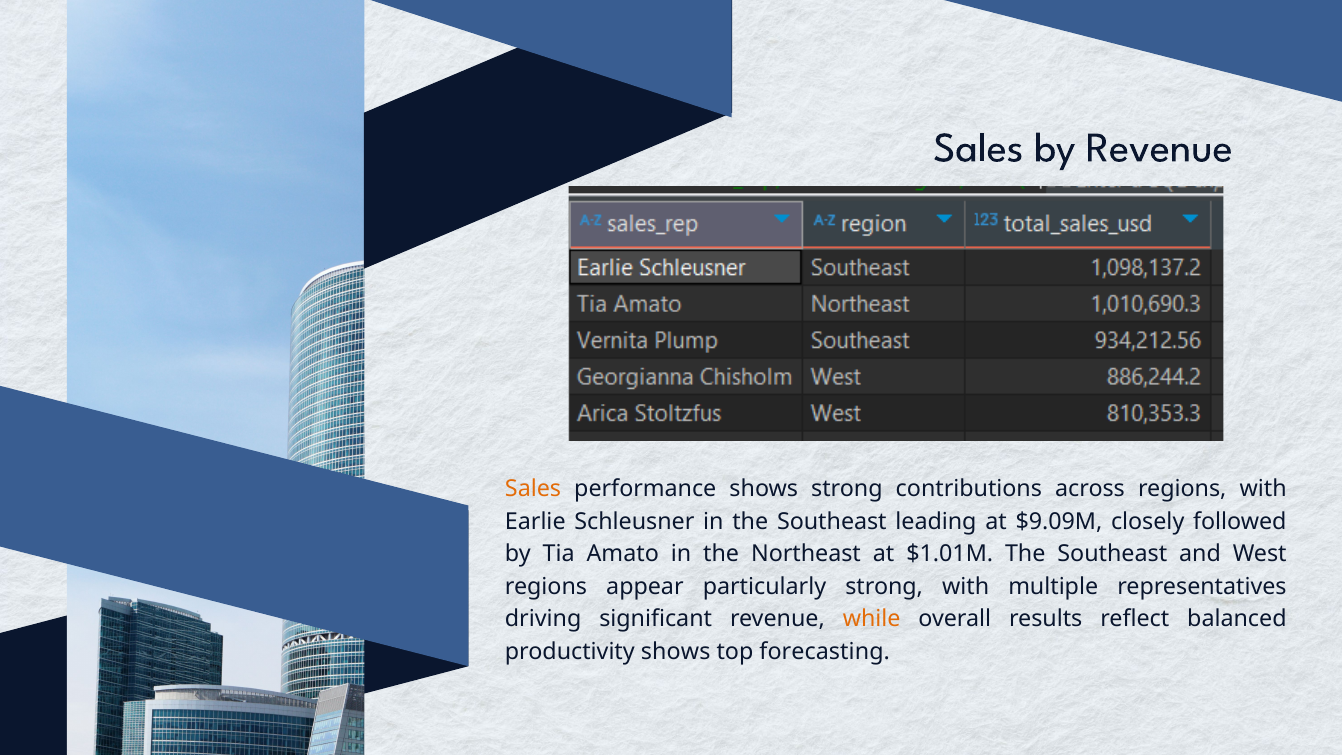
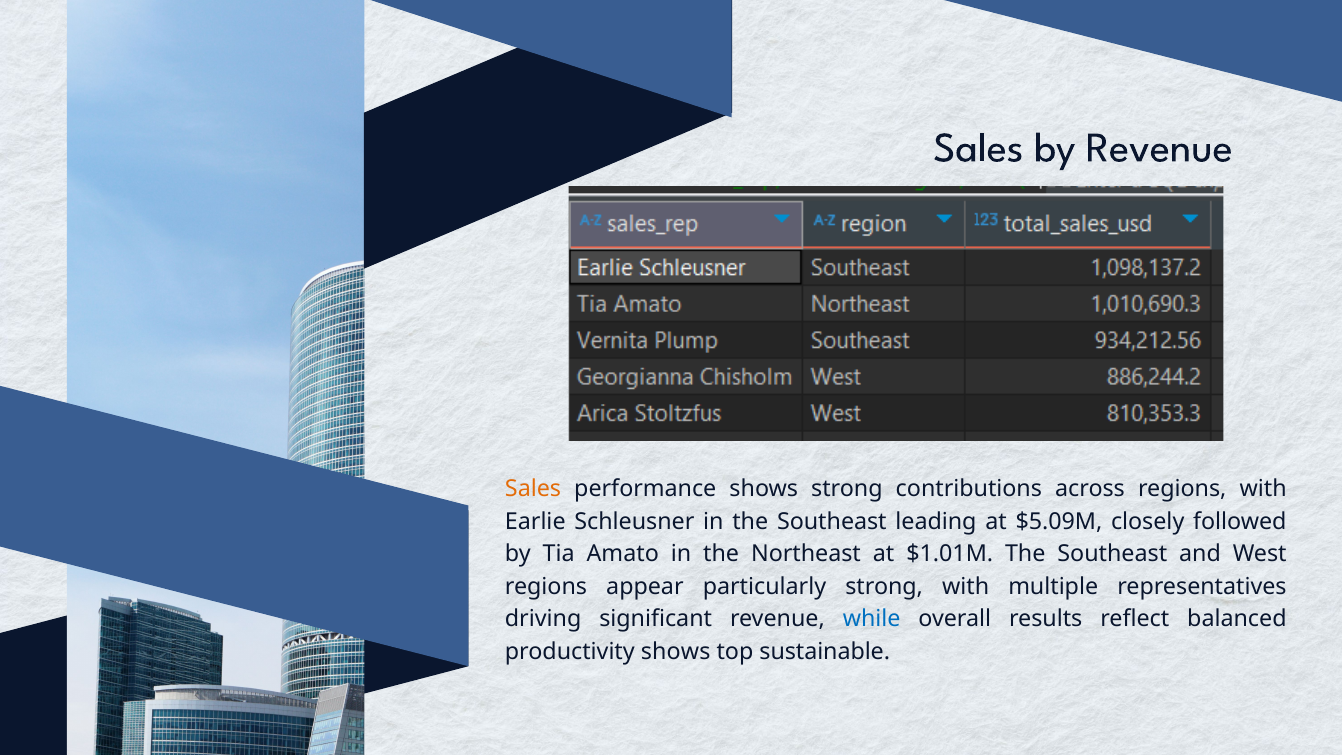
$9.09M: $9.09M -> $5.09M
while colour: orange -> blue
forecasting: forecasting -> sustainable
